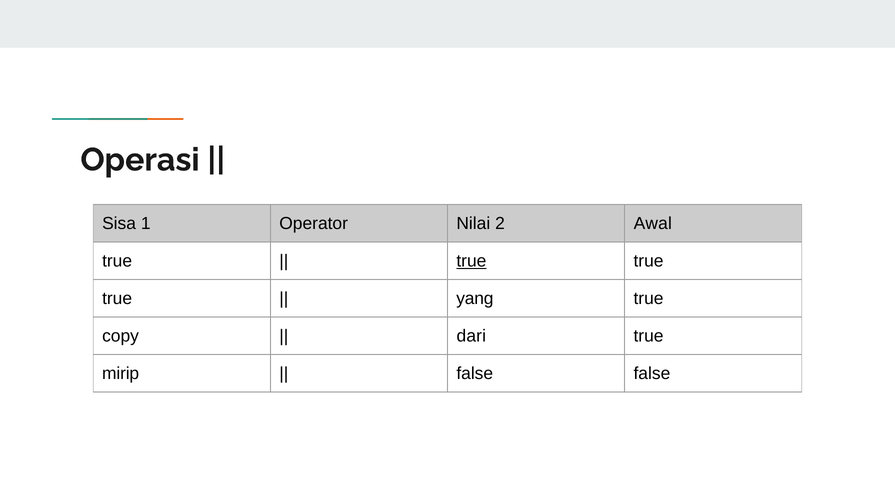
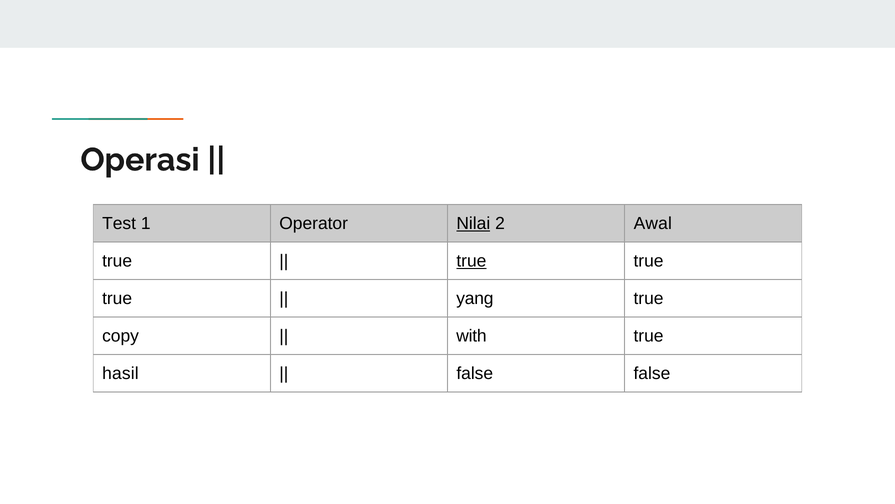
Sisa: Sisa -> Test
Nilai underline: none -> present
dari: dari -> with
mirip: mirip -> hasil
